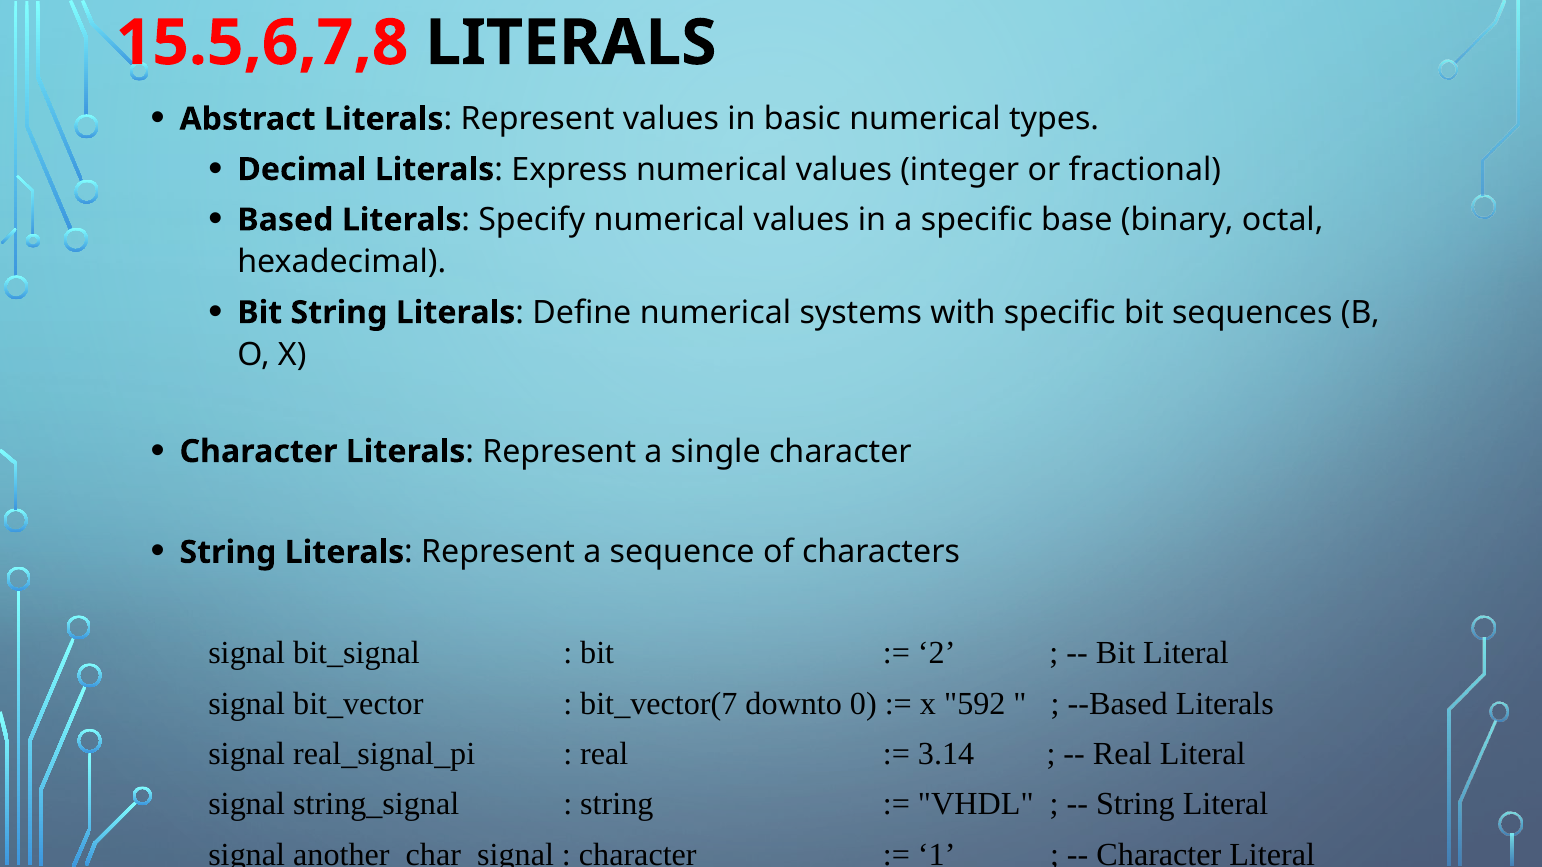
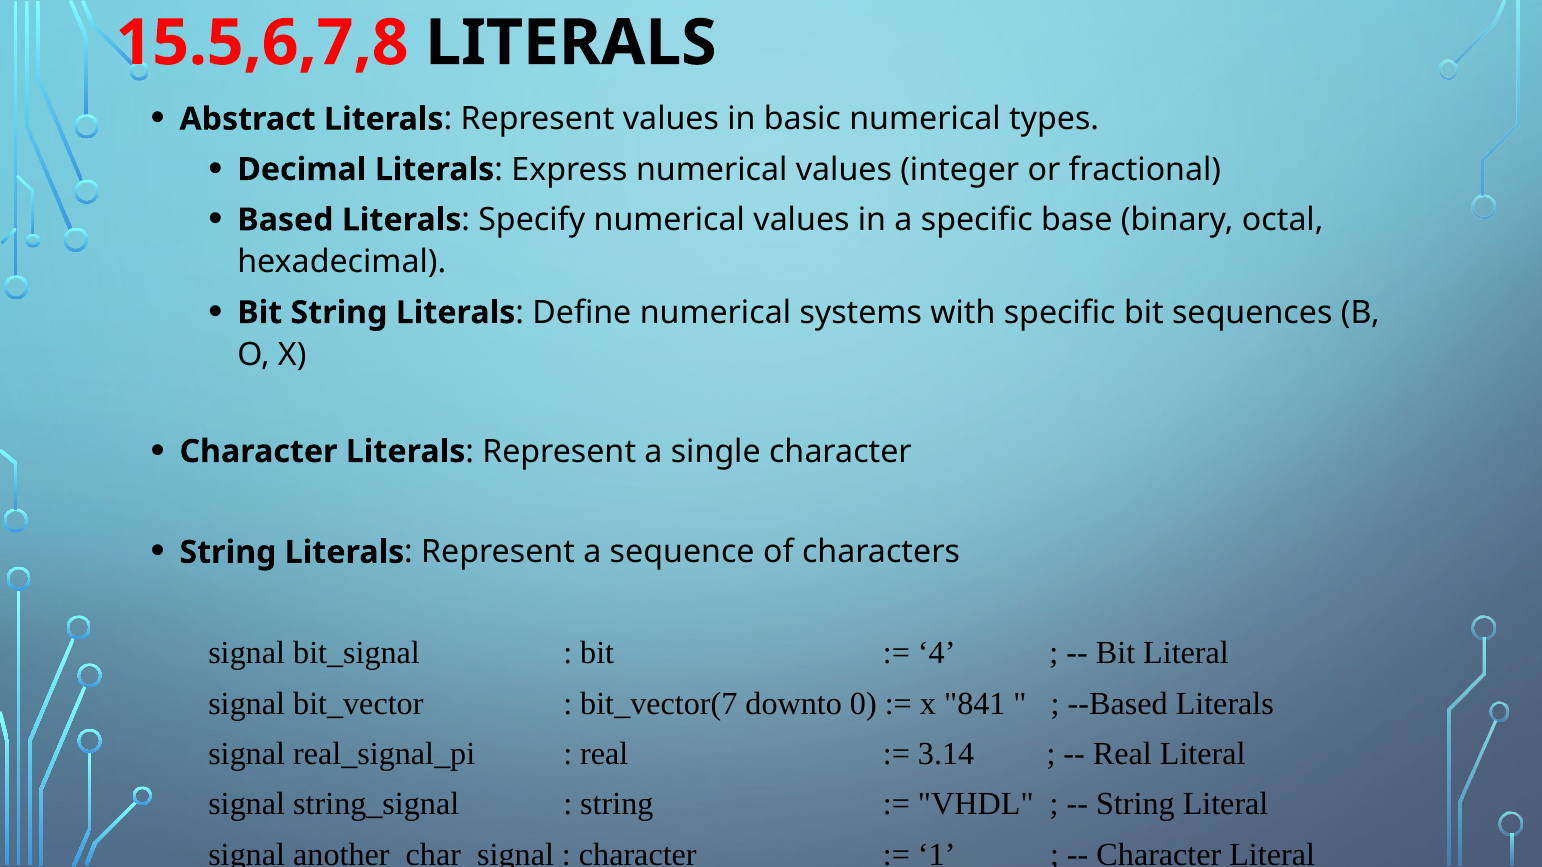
2: 2 -> 4
592: 592 -> 841
